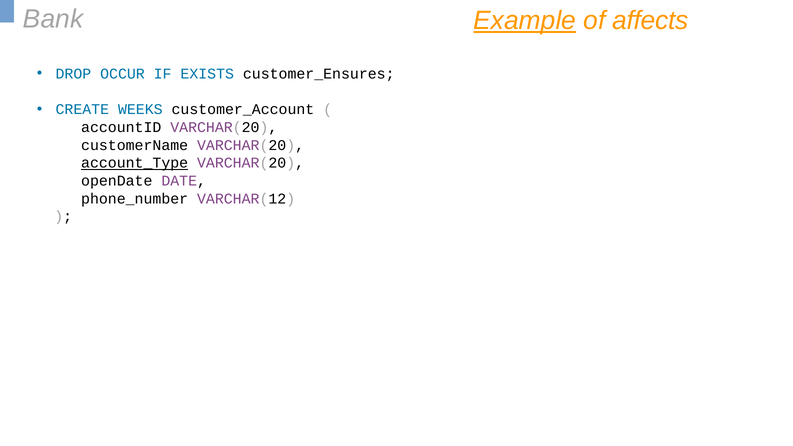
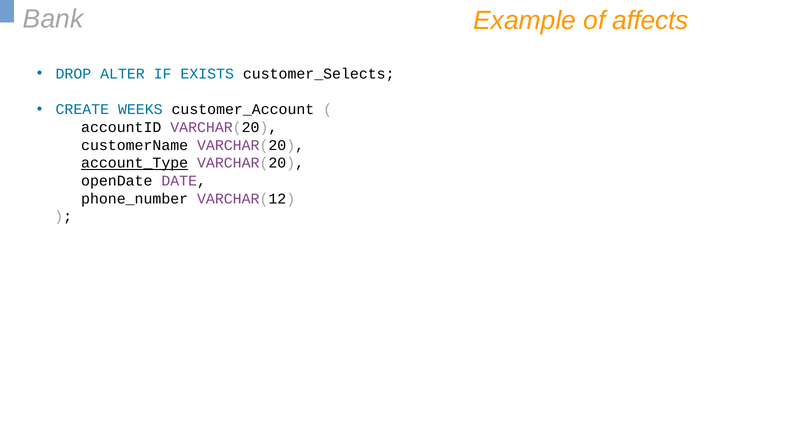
Example underline: present -> none
OCCUR: OCCUR -> ALTER
customer_Ensures: customer_Ensures -> customer_Selects
